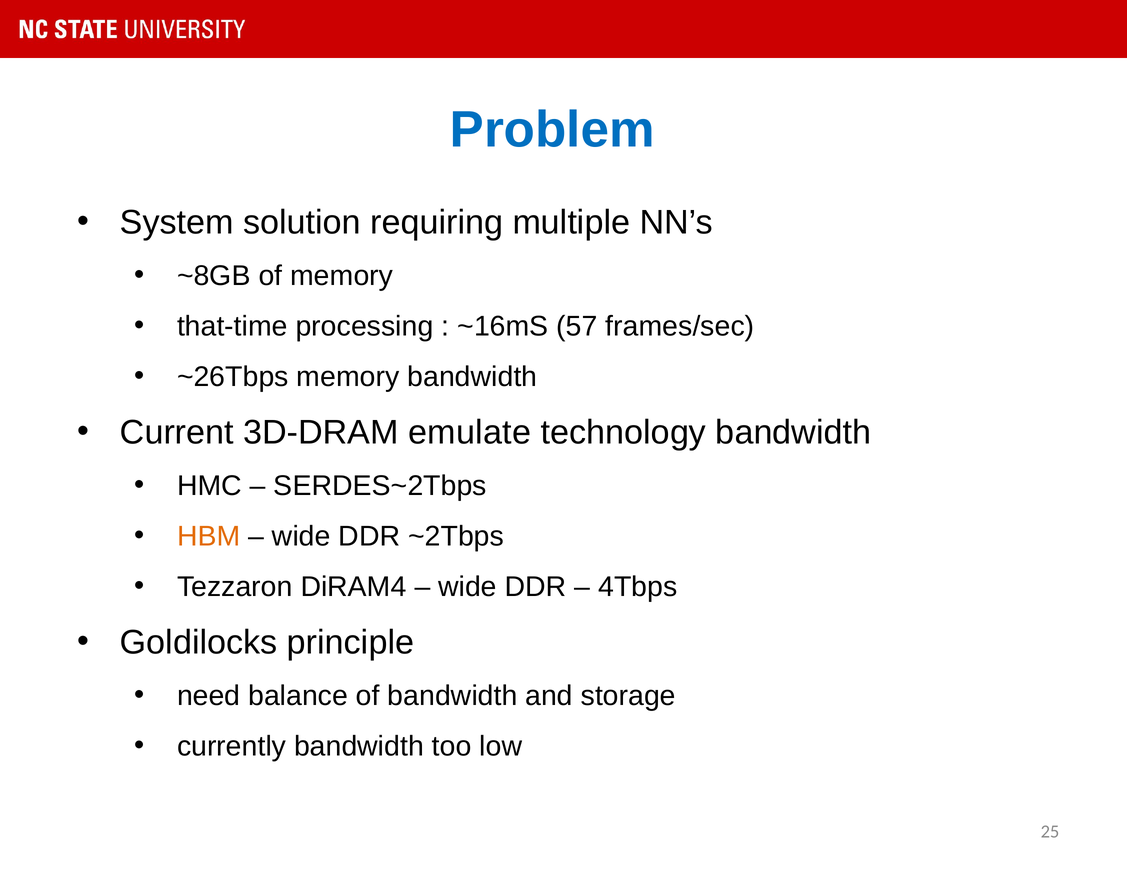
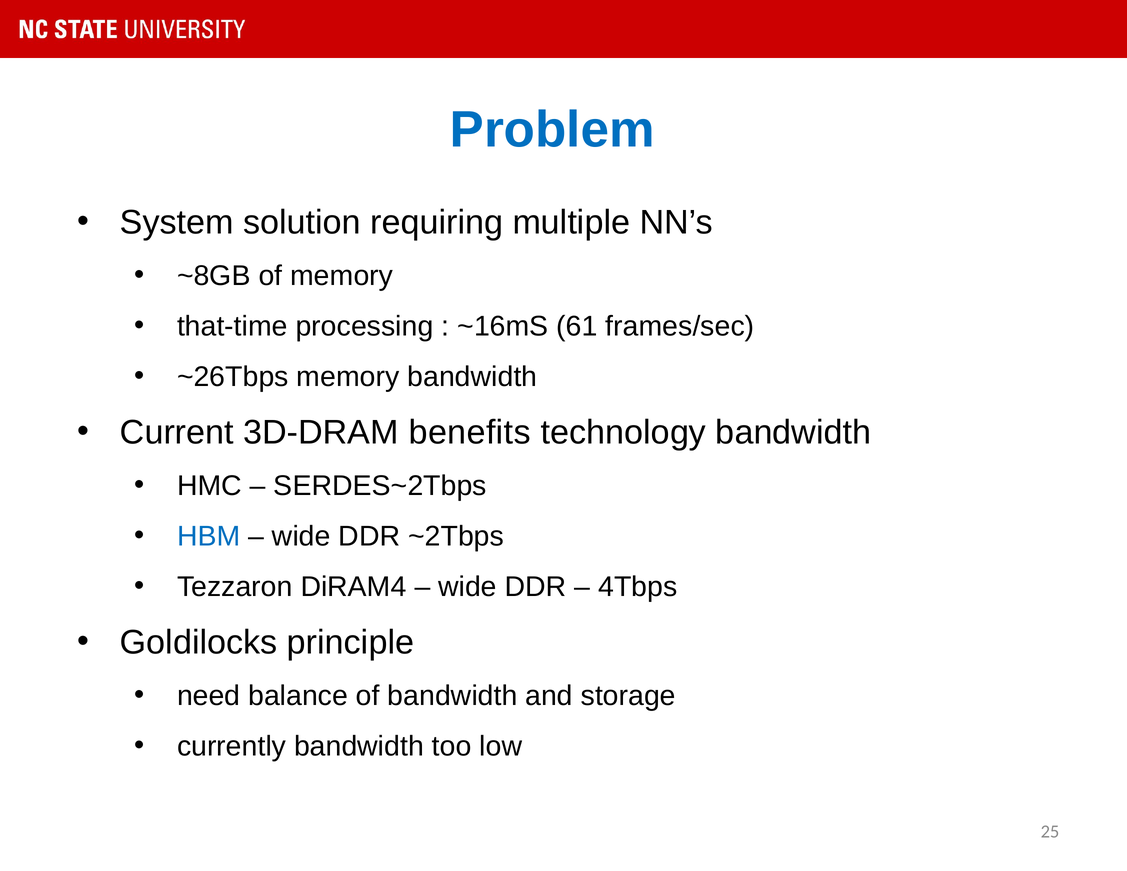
57: 57 -> 61
emulate: emulate -> benefits
HBM colour: orange -> blue
